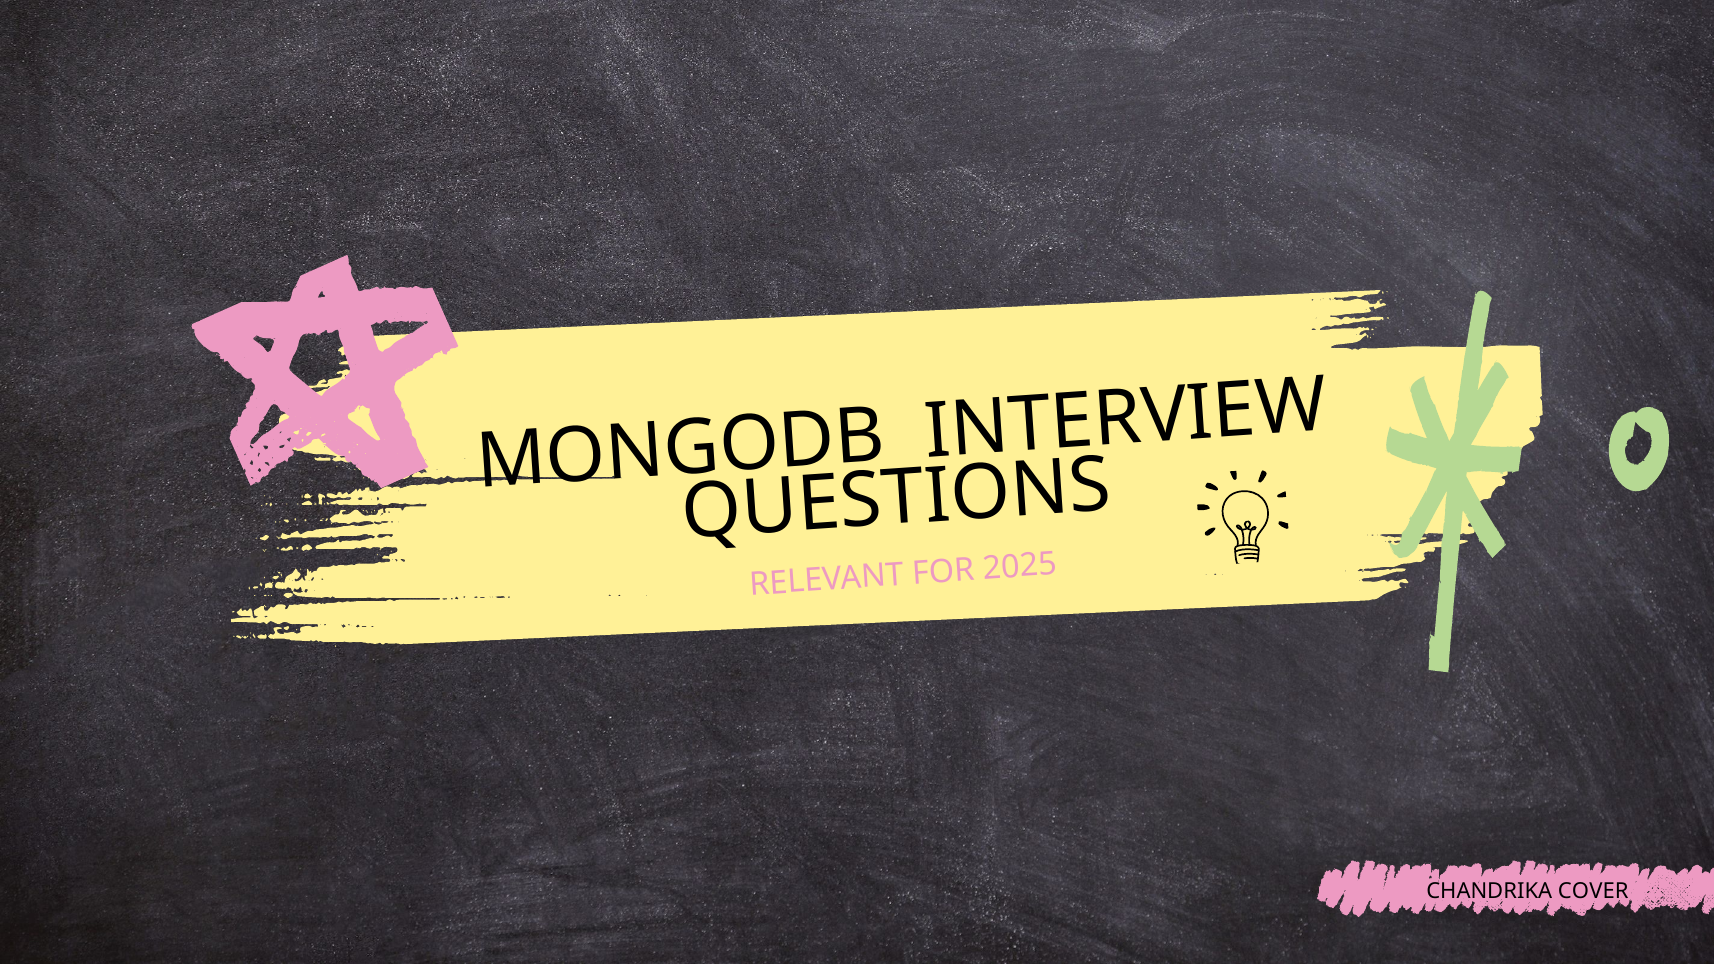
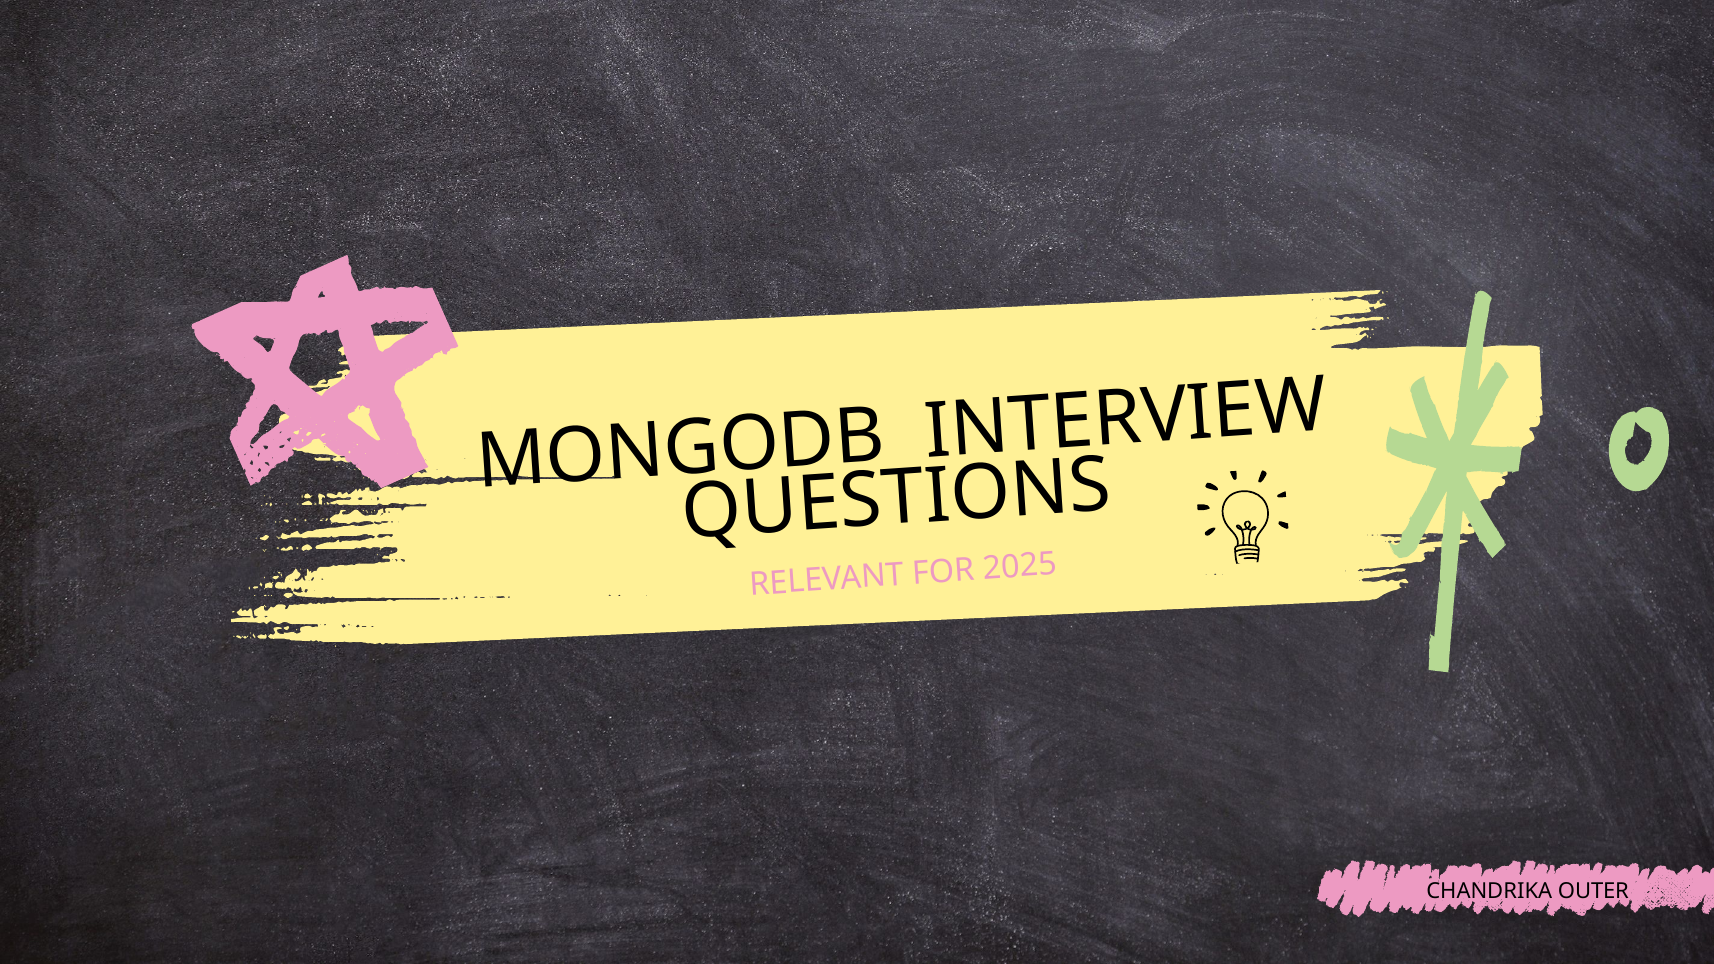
COVER: COVER -> OUTER
